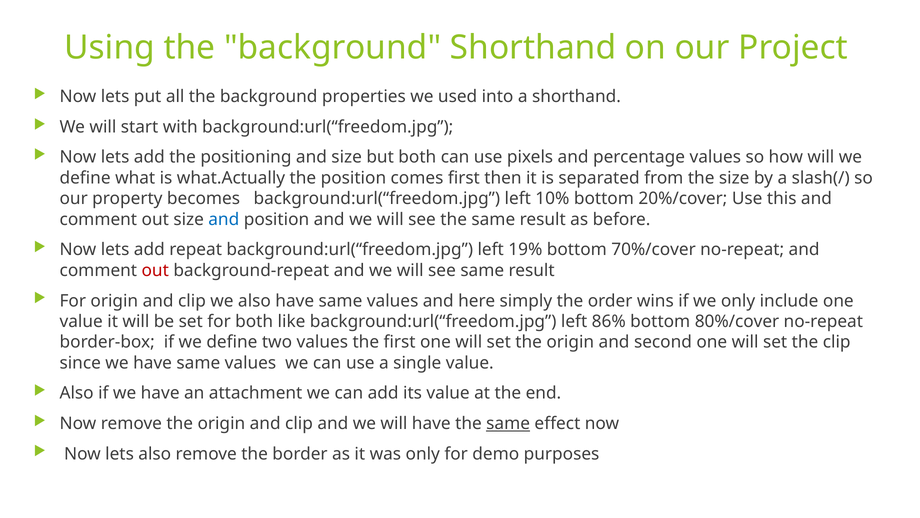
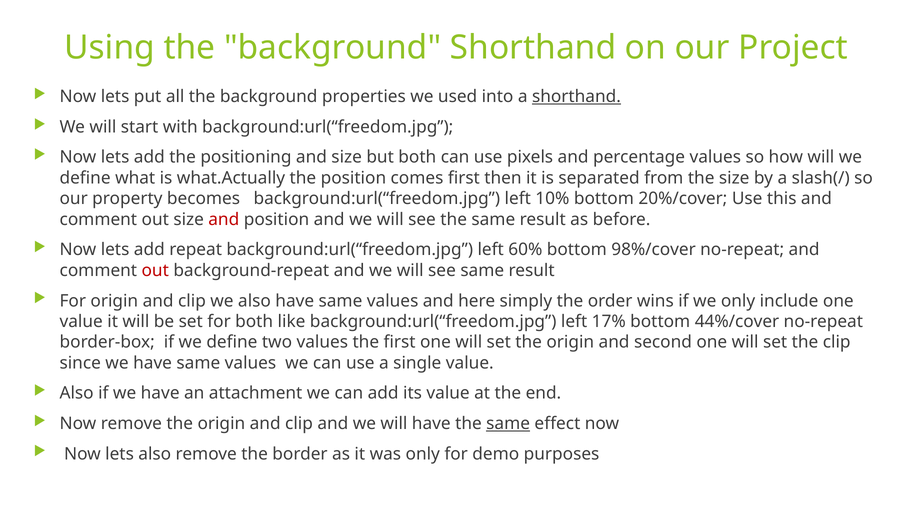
shorthand at (576, 97) underline: none -> present
and at (224, 219) colour: blue -> red
19%: 19% -> 60%
70%/cover: 70%/cover -> 98%/cover
86%: 86% -> 17%
80%/cover: 80%/cover -> 44%/cover
